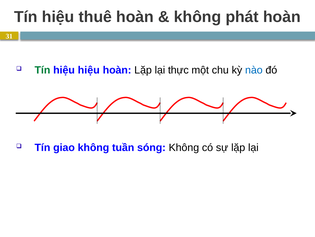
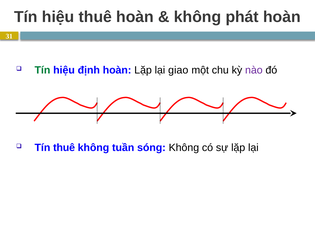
hiệu hiệu: hiệu -> định
thực: thực -> giao
nào colour: blue -> purple
Tín giao: giao -> thuê
